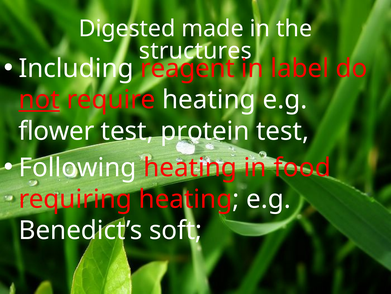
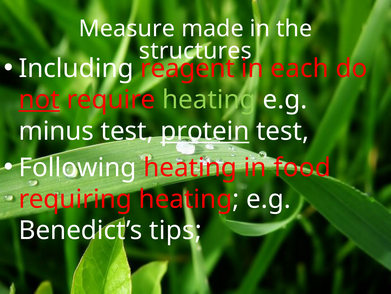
Digested: Digested -> Measure
label: label -> each
heating at (209, 100) colour: white -> light green
flower: flower -> minus
protein underline: none -> present
soft: soft -> tips
